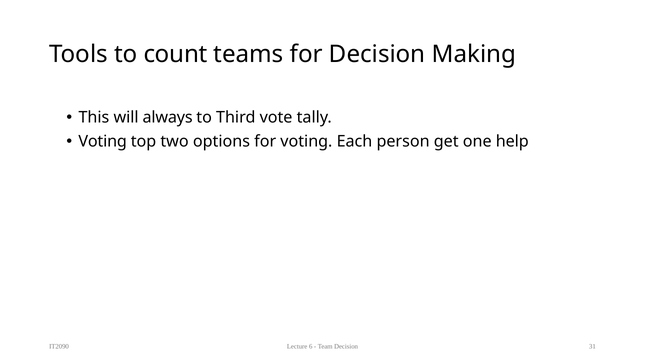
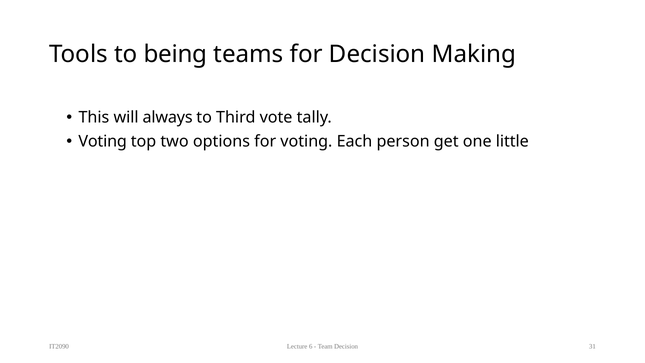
count: count -> being
help: help -> little
